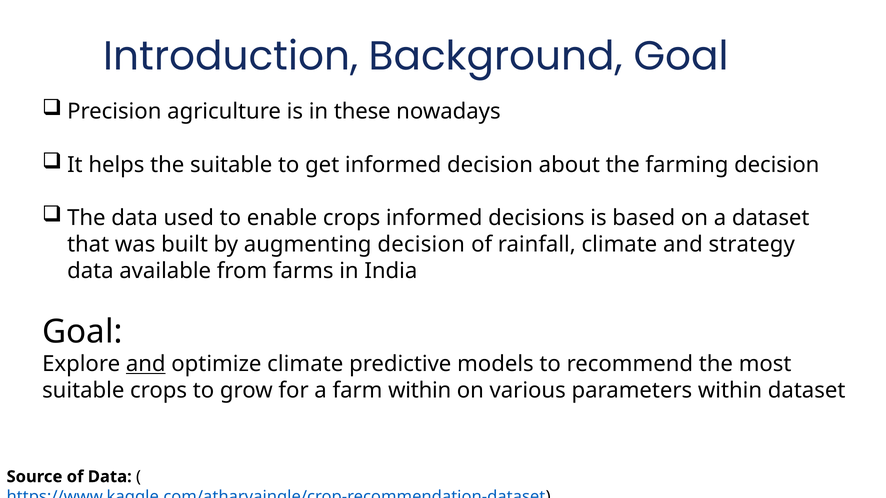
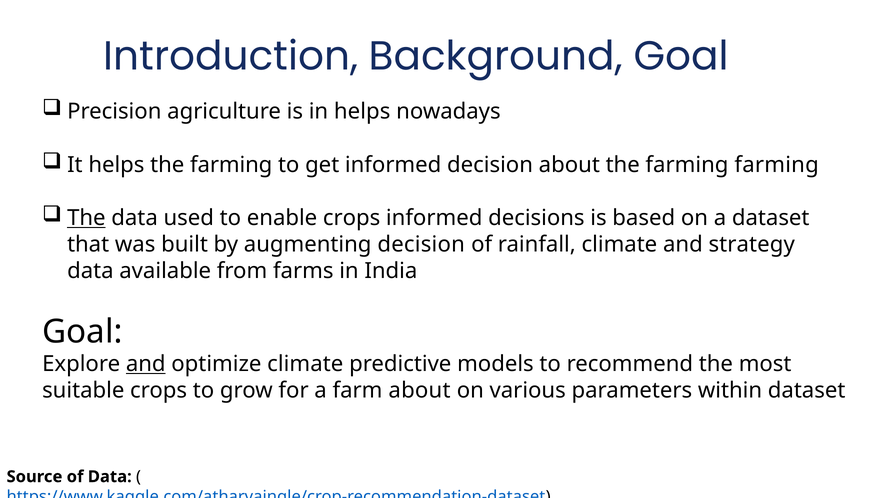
in these: these -> helps
helps the suitable: suitable -> farming
farming decision: decision -> farming
The at (86, 218) underline: none -> present
farm within: within -> about
